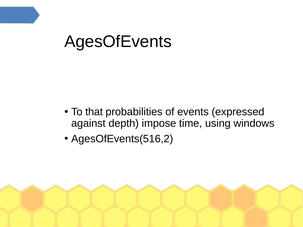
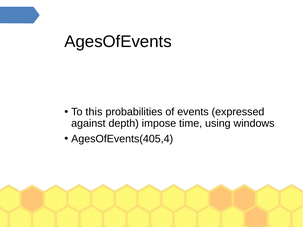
that: that -> this
AgesOfEvents(516,2: AgesOfEvents(516,2 -> AgesOfEvents(405,4
